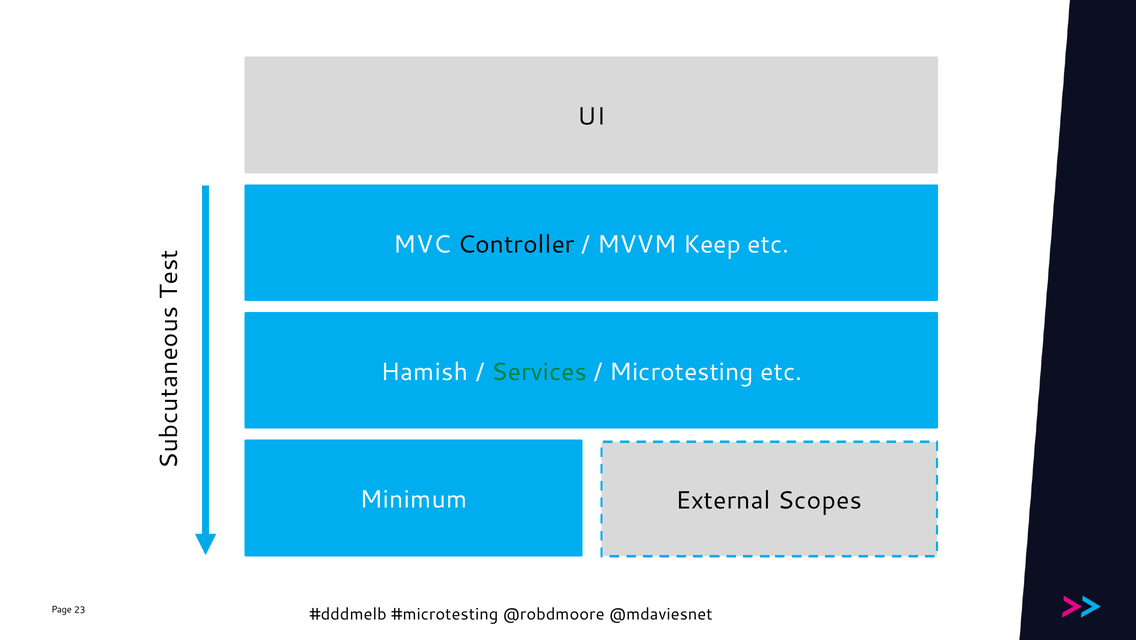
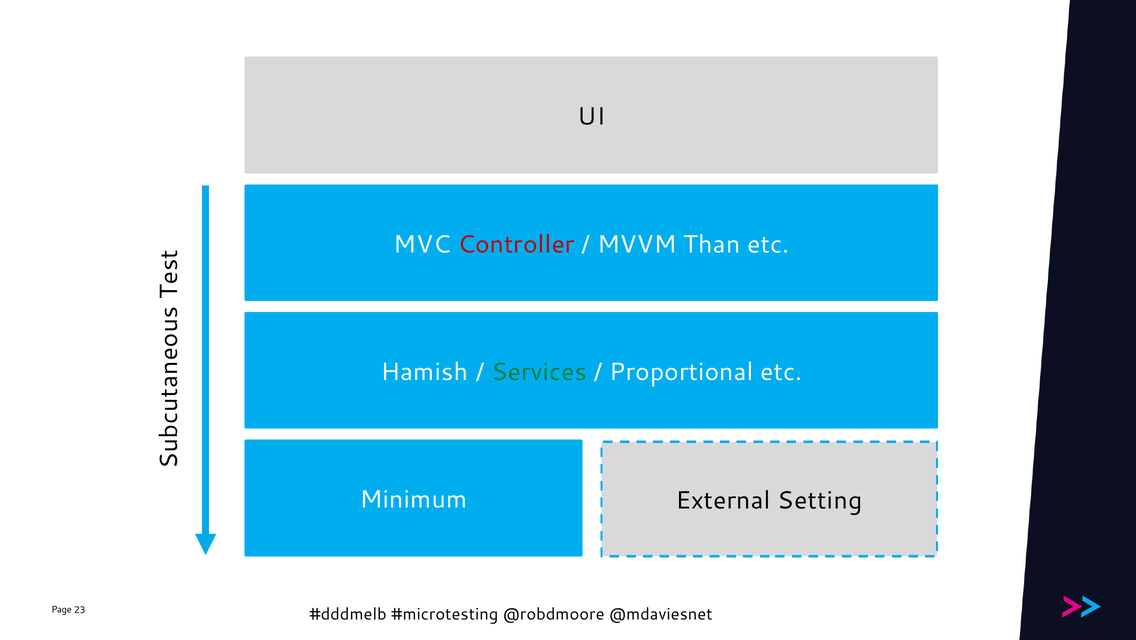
Controller colour: black -> red
Keep: Keep -> Than
Microtesting: Microtesting -> Proportional
Scopes: Scopes -> Setting
